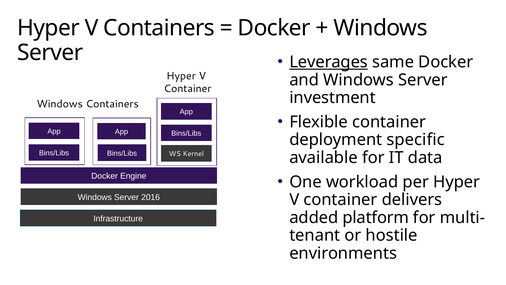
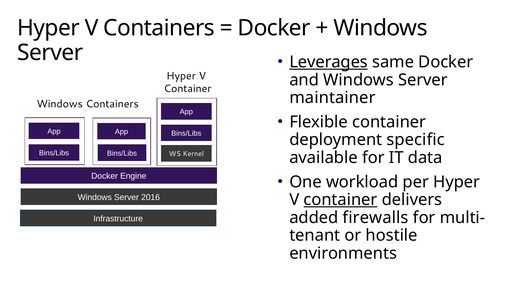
investment: investment -> maintainer
container at (340, 199) underline: none -> present
platform: platform -> firewalls
